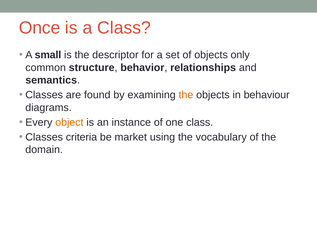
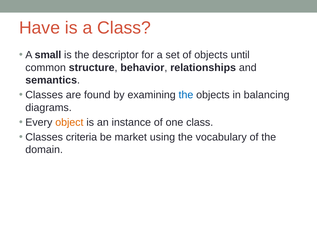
Once: Once -> Have
only: only -> until
the at (186, 95) colour: orange -> blue
behaviour: behaviour -> balancing
